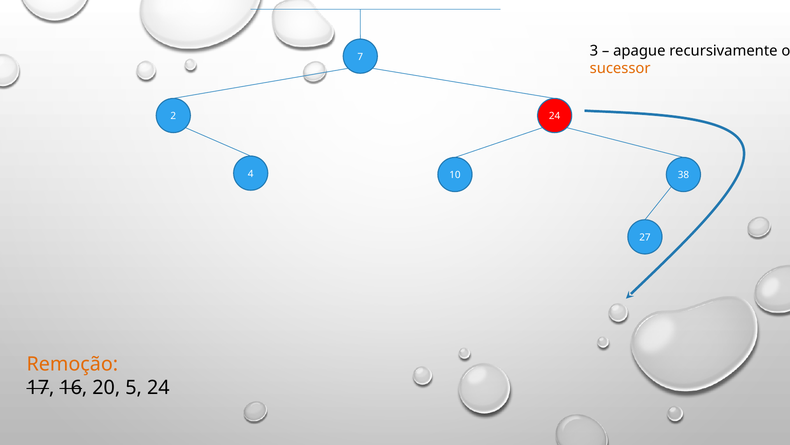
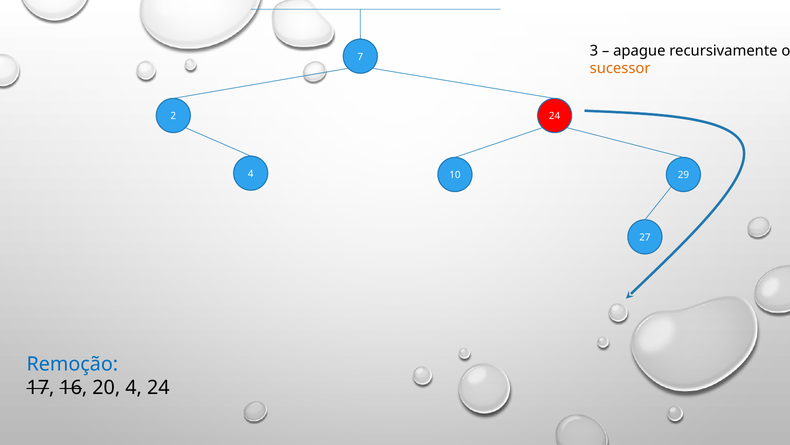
38: 38 -> 29
Remoção colour: orange -> blue
20 5: 5 -> 4
